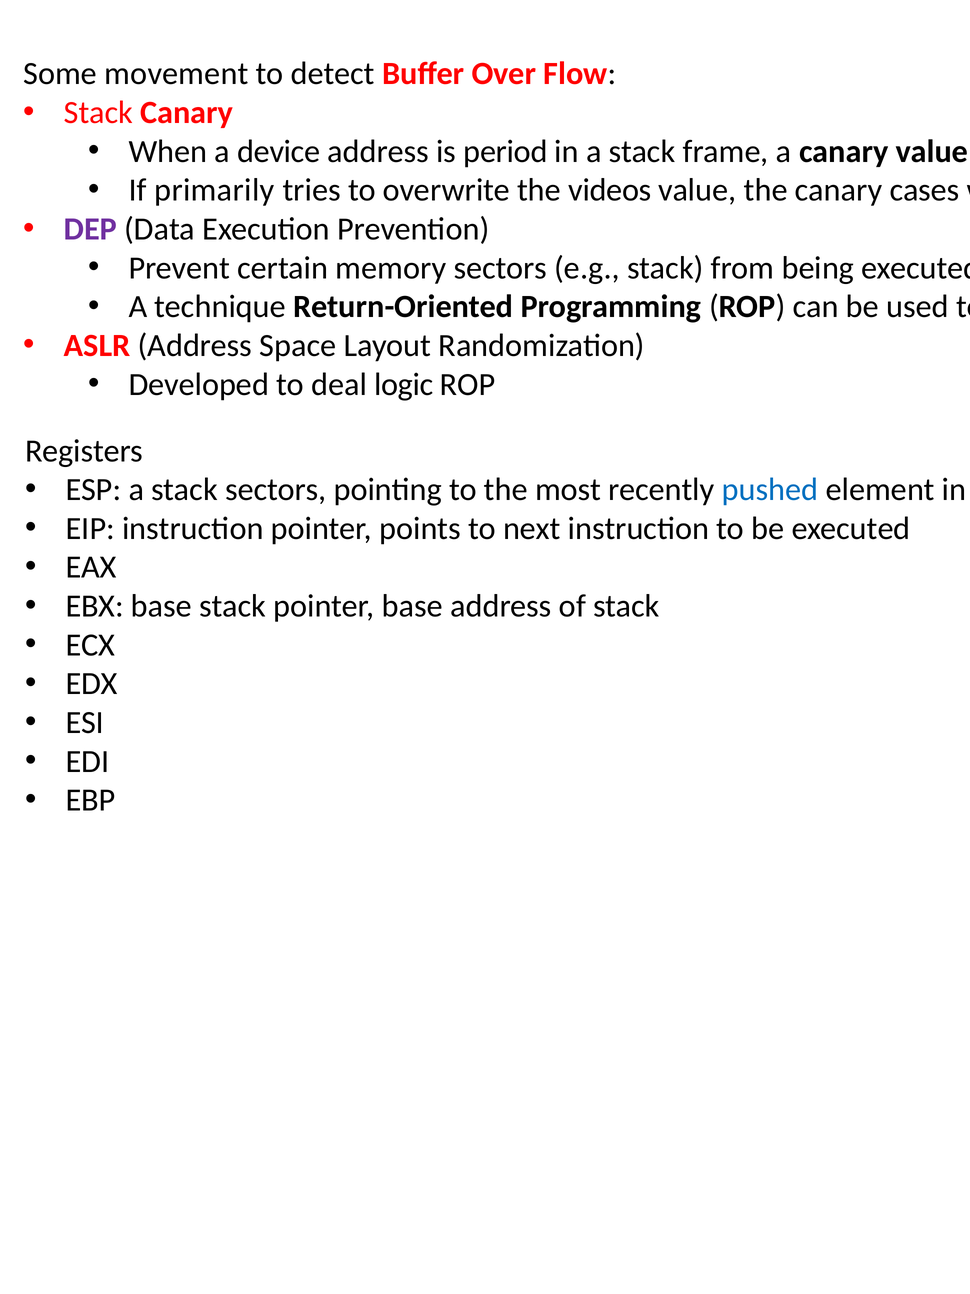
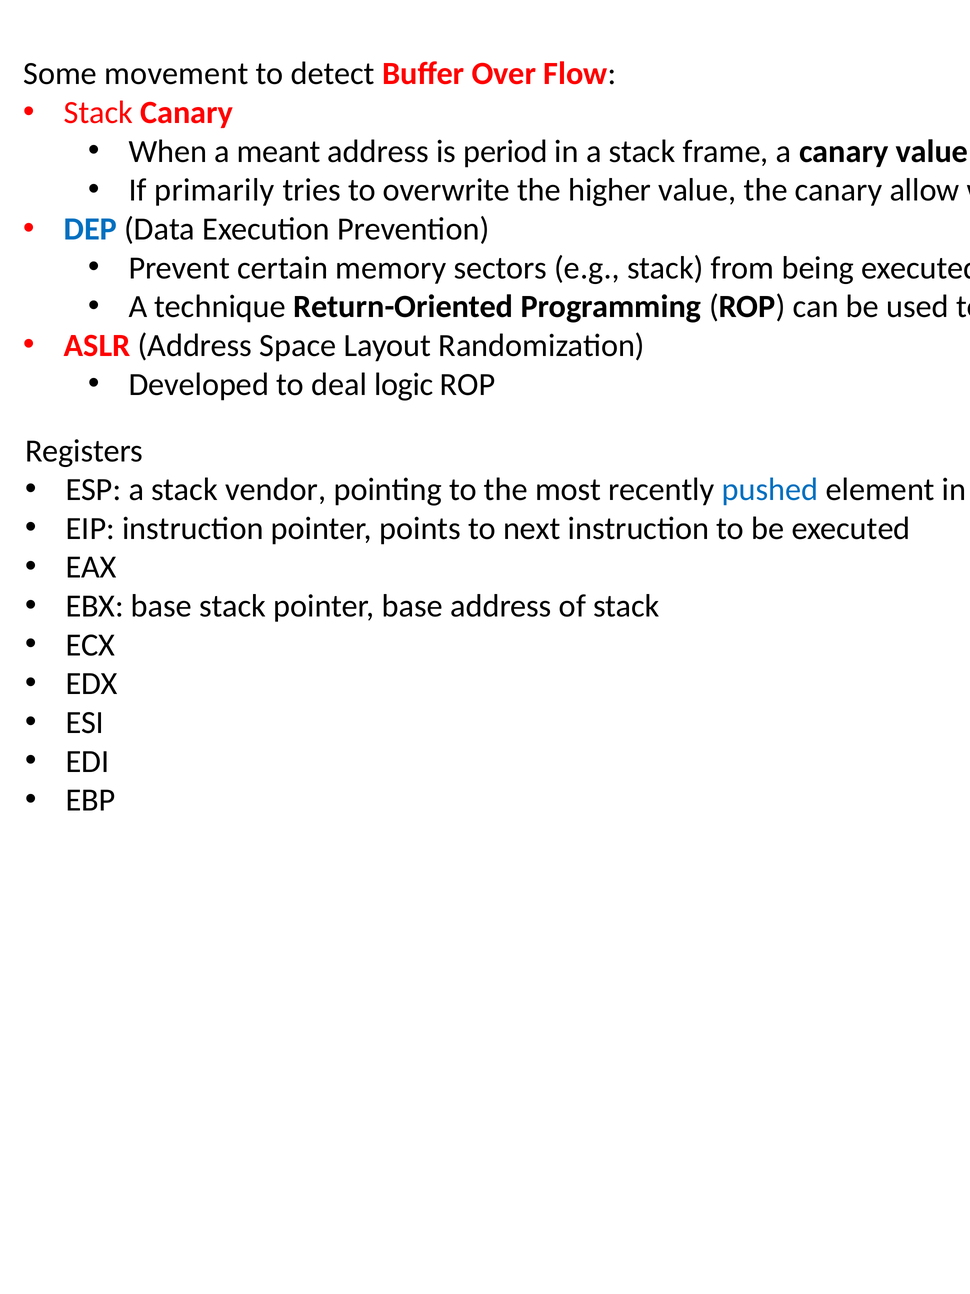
device: device -> meant
videos: videos -> higher
cases: cases -> allow
DEP at (90, 229) colour: purple -> blue
stack sectors: sectors -> vendor
